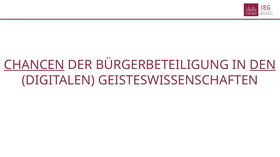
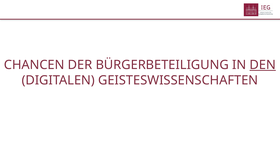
CHANCEN underline: present -> none
